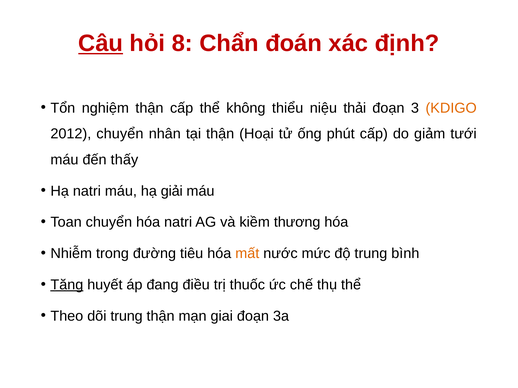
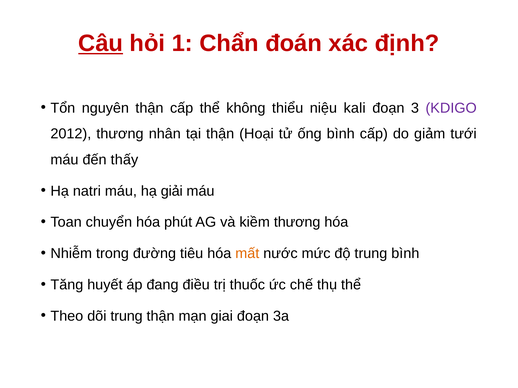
8: 8 -> 1
nghiệm: nghiệm -> nguyên
thải: thải -> kali
KDIGO colour: orange -> purple
2012 chuyển: chuyển -> thương
ống phút: phút -> bình
hóa natri: natri -> phút
Tăng underline: present -> none
